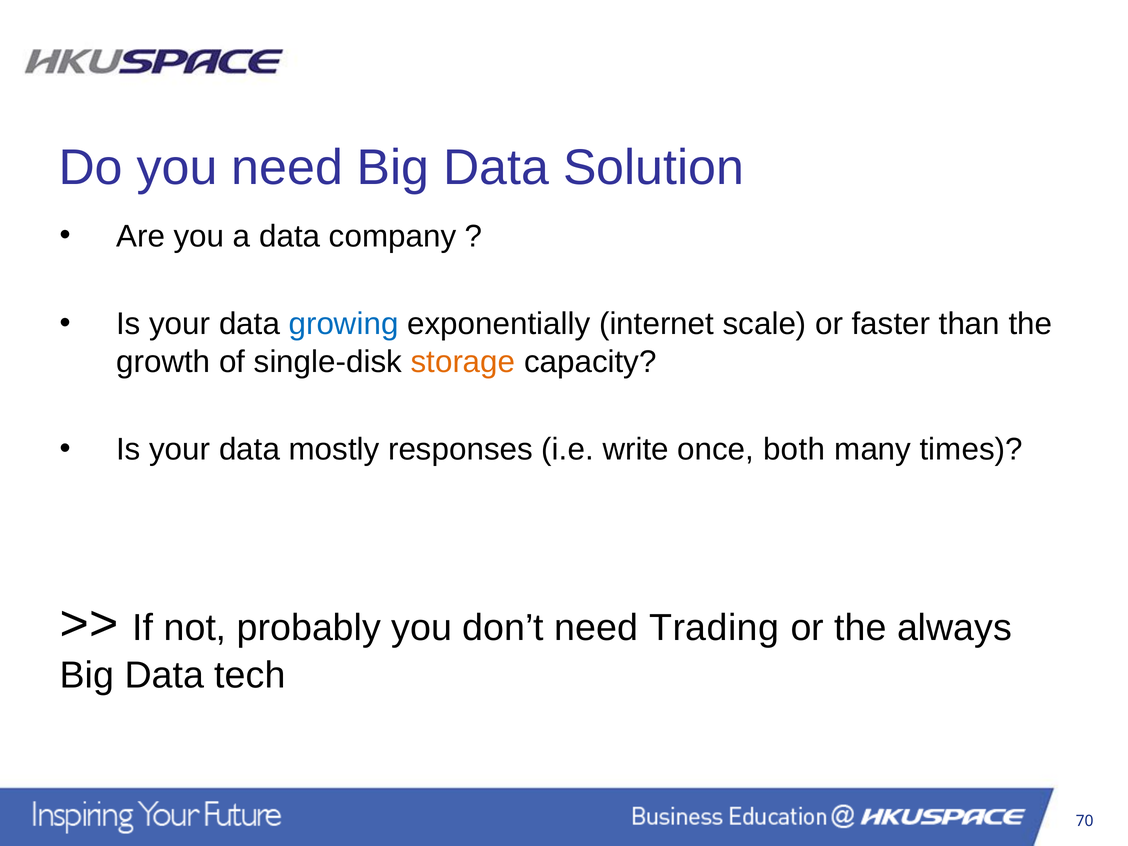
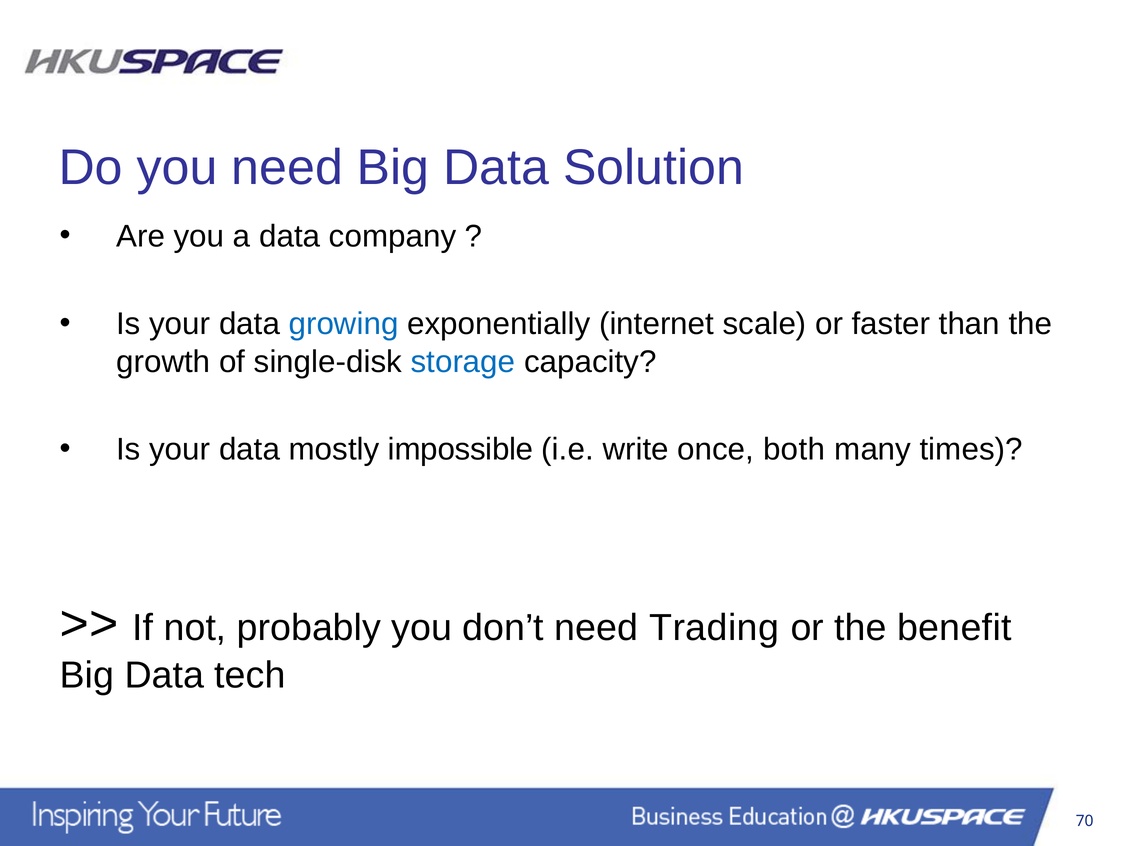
storage colour: orange -> blue
responses: responses -> impossible
always: always -> benefit
